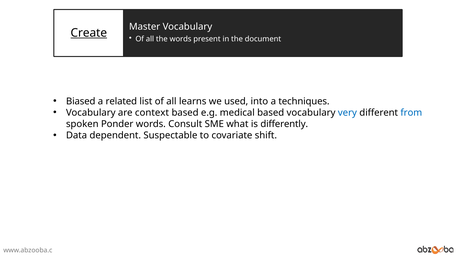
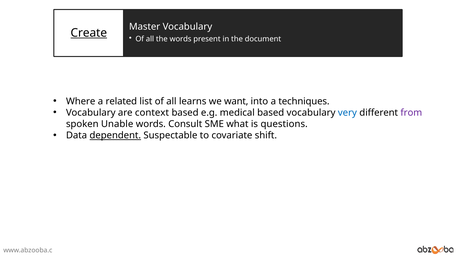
Biased: Biased -> Where
used: used -> want
from colour: blue -> purple
Ponder: Ponder -> Unable
differently: differently -> questions
dependent underline: none -> present
